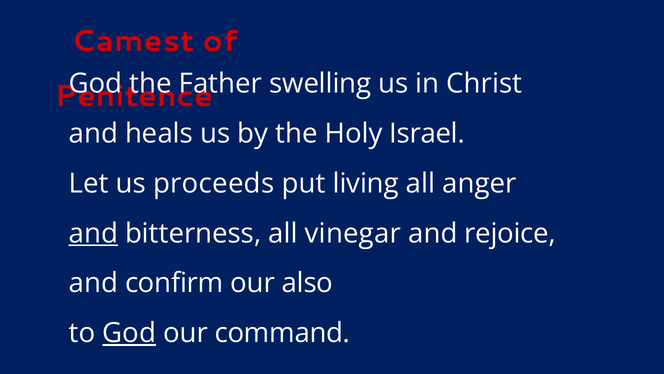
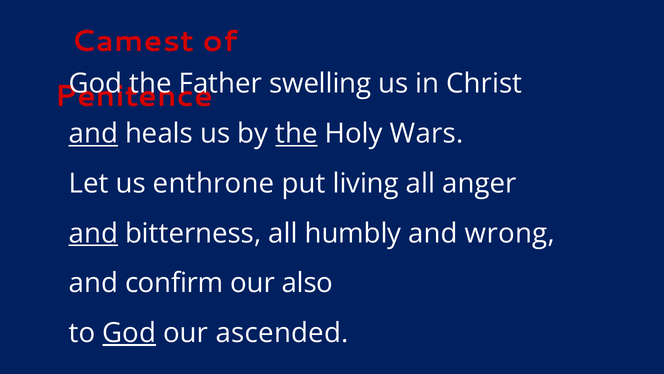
and at (93, 134) underline: none -> present
the at (296, 134) underline: none -> present
Israel: Israel -> Wars
proceeds: proceeds -> enthrone
vinegar: vinegar -> humbly
rejoice: rejoice -> wrong
command: command -> ascended
